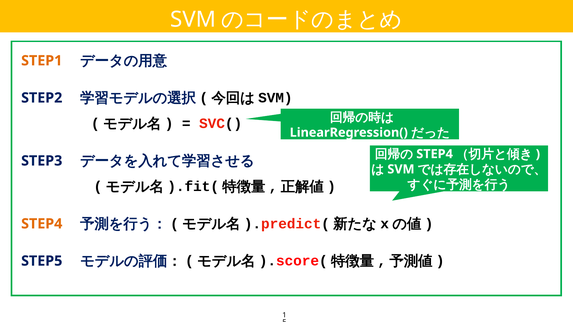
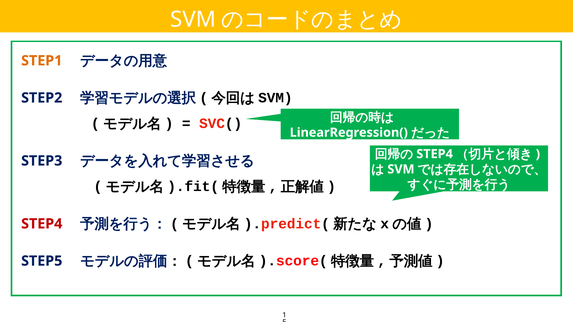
STEP4 at (42, 224) colour: orange -> red
